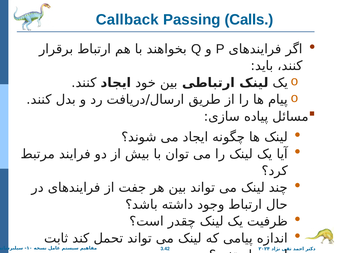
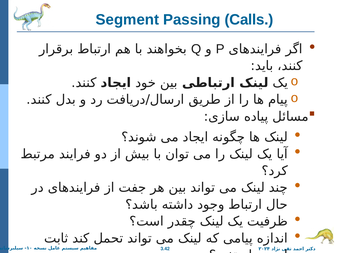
Callback: Callback -> Segment
